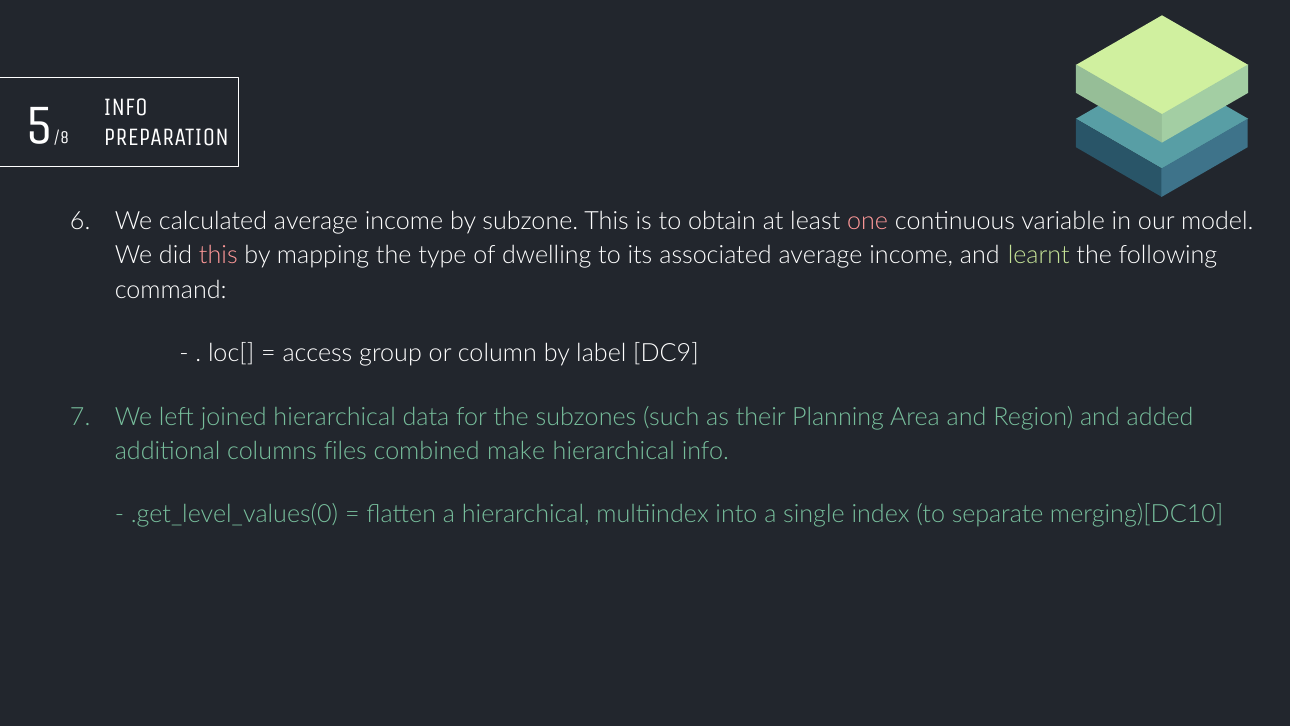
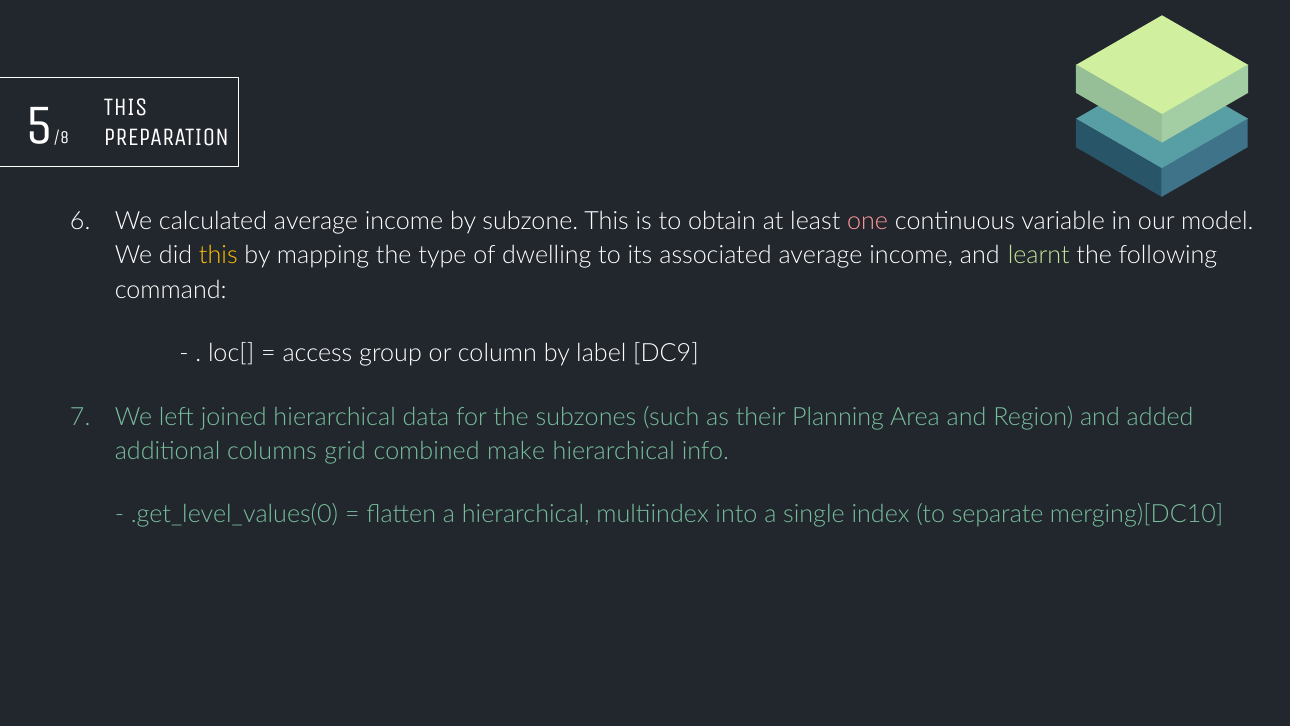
INFO at (126, 107): INFO -> THIS
this at (218, 256) colour: pink -> yellow
files: files -> grid
